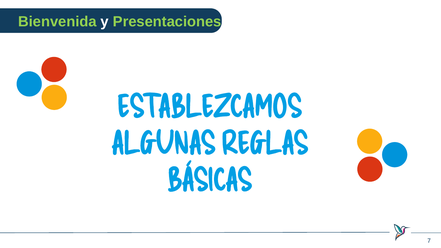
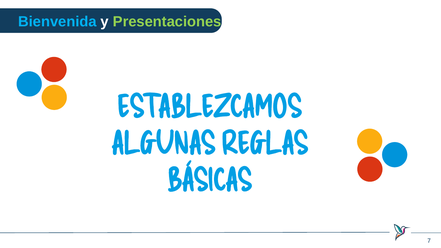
Bienvenida colour: light green -> light blue
